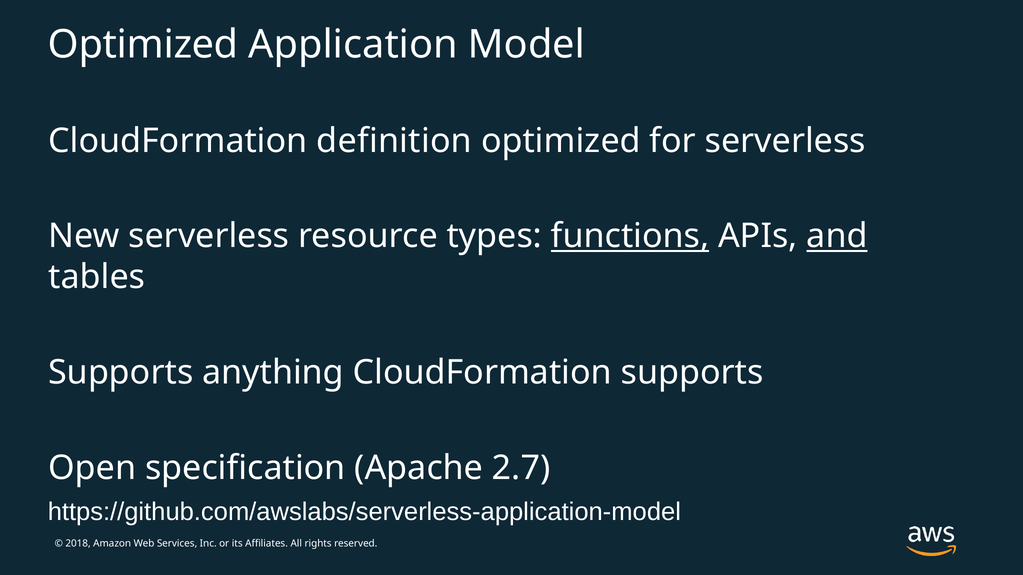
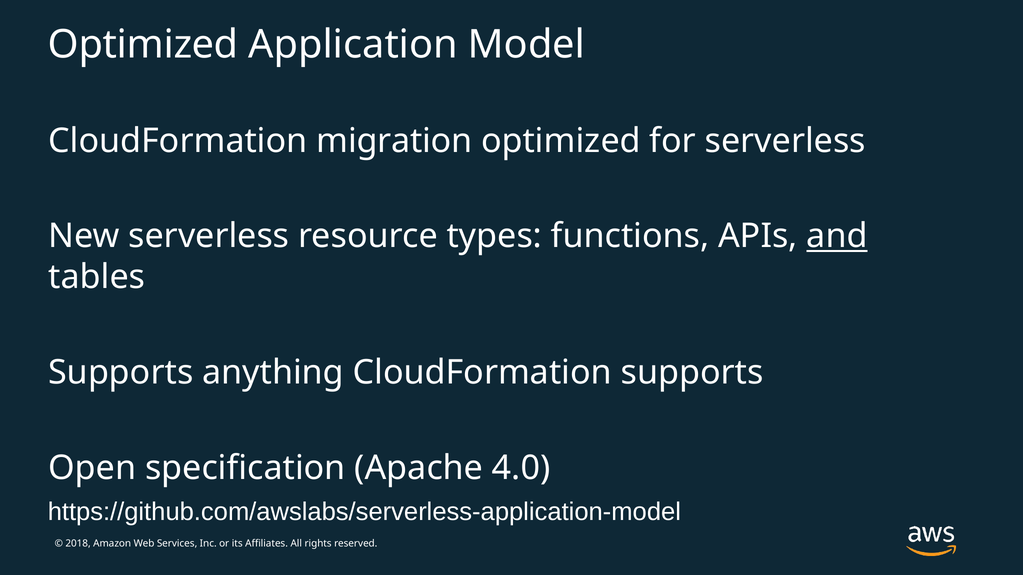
definition: definition -> migration
functions underline: present -> none
2.7: 2.7 -> 4.0
